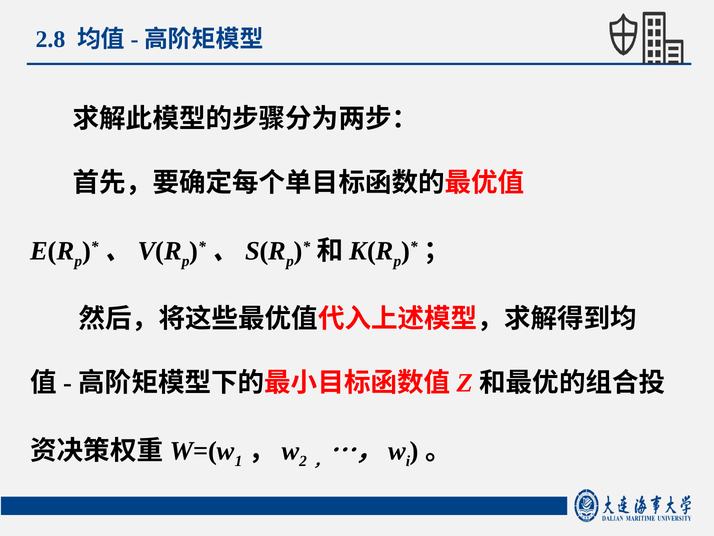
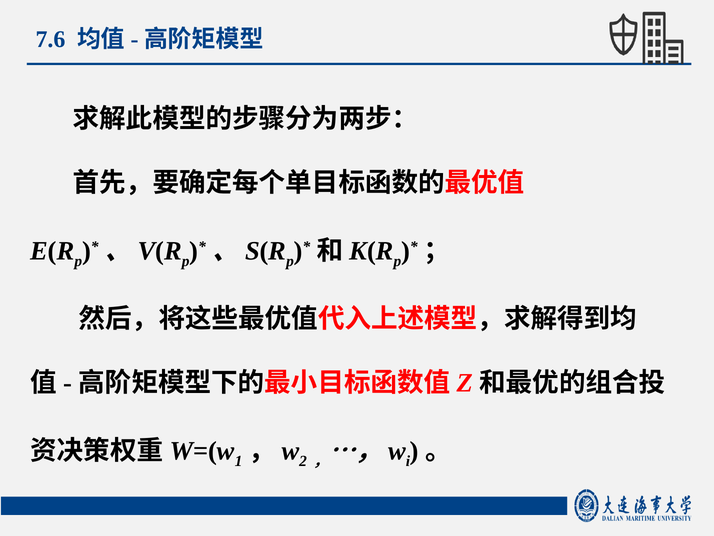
2.8: 2.8 -> 7.6
